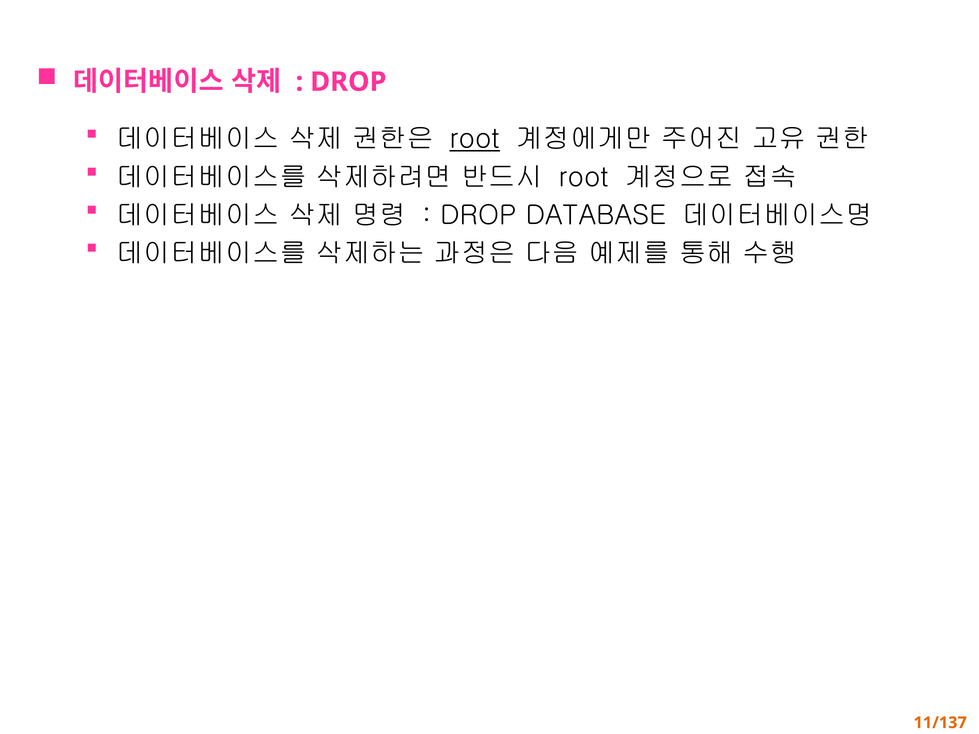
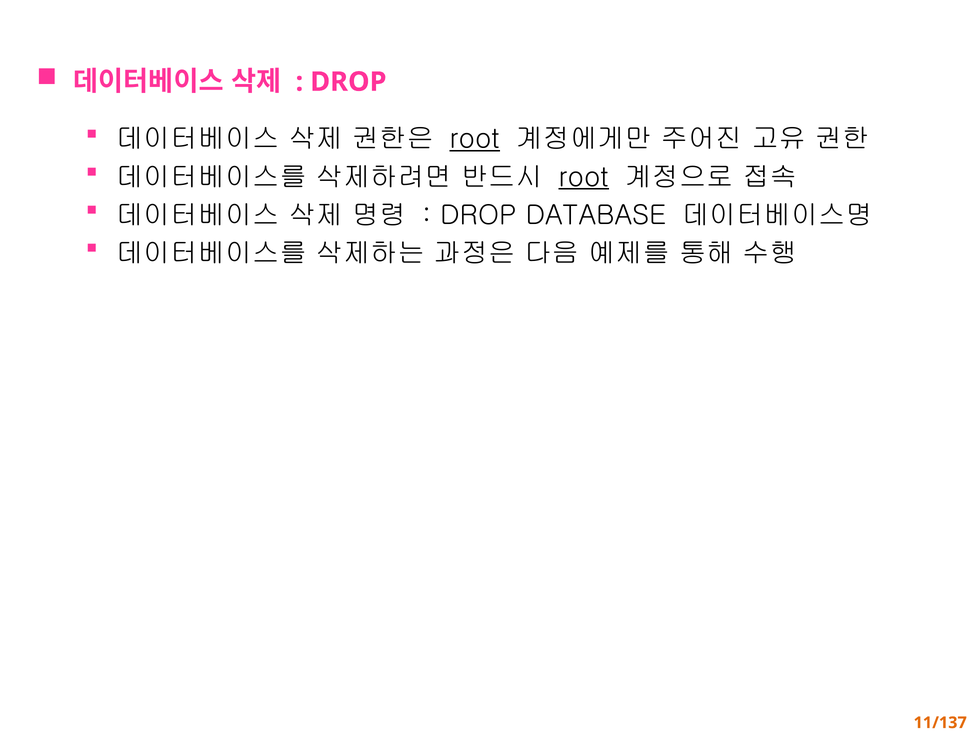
root at (584, 177) underline: none -> present
